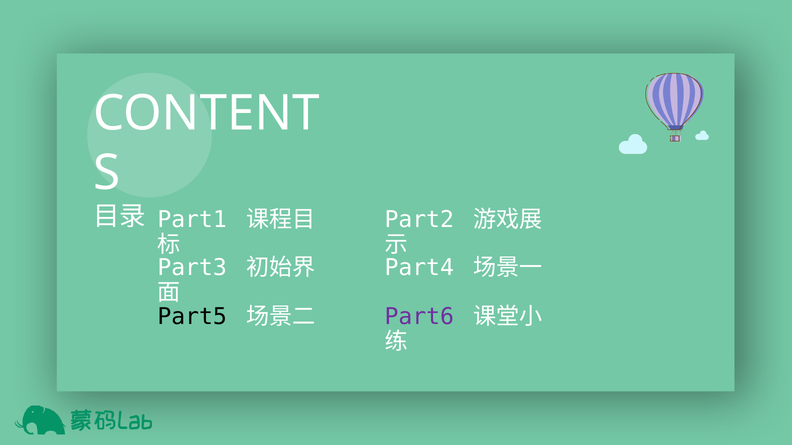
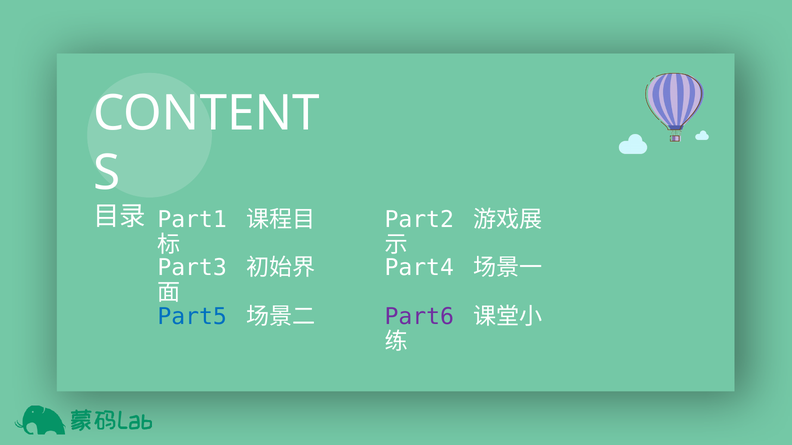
Part5 colour: black -> blue
